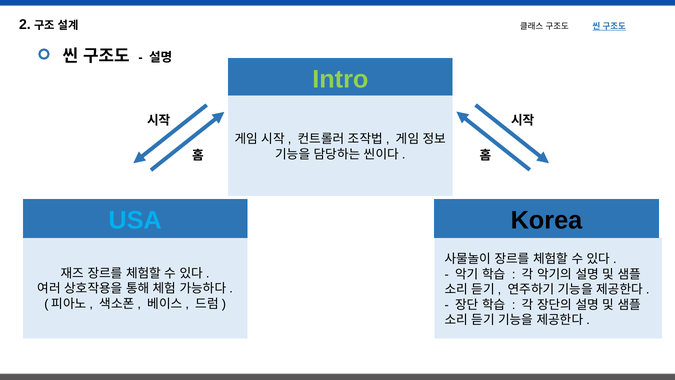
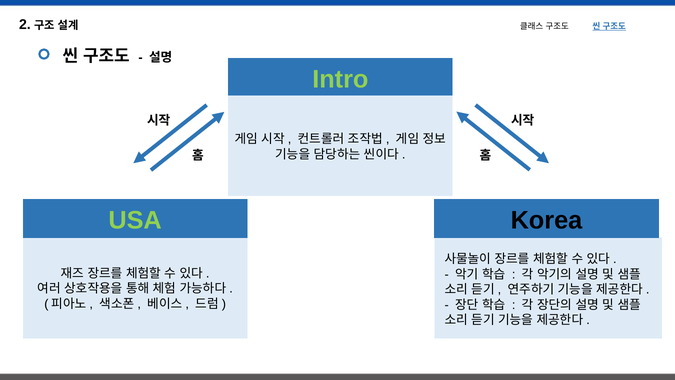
USA colour: light blue -> light green
